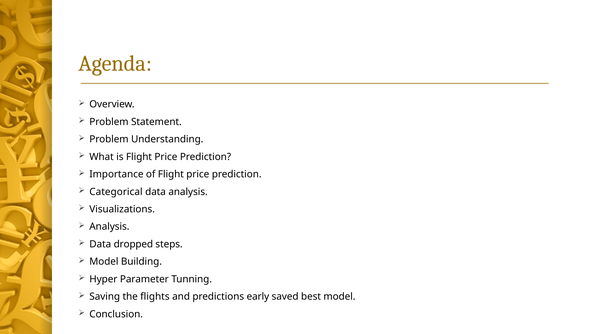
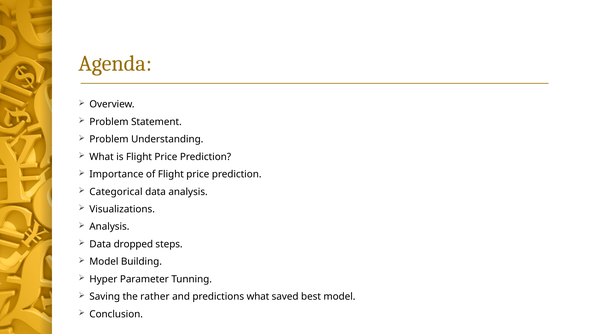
flights: flights -> rather
predictions early: early -> what
